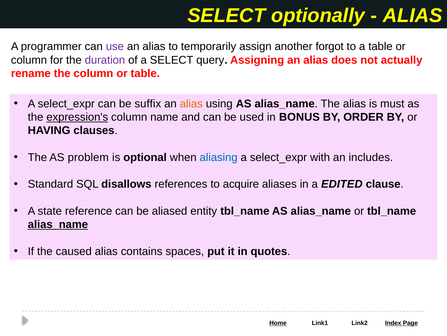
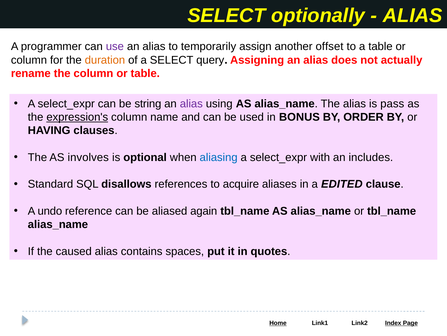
forgot: forgot -> offset
duration colour: purple -> orange
suffix: suffix -> string
alias at (191, 103) colour: orange -> purple
must: must -> pass
problem: problem -> involves
state: state -> undo
entity: entity -> again
alias_name at (58, 224) underline: present -> none
